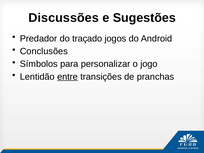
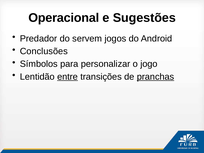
Discussões: Discussões -> Operacional
traçado: traçado -> servem
pranchas underline: none -> present
